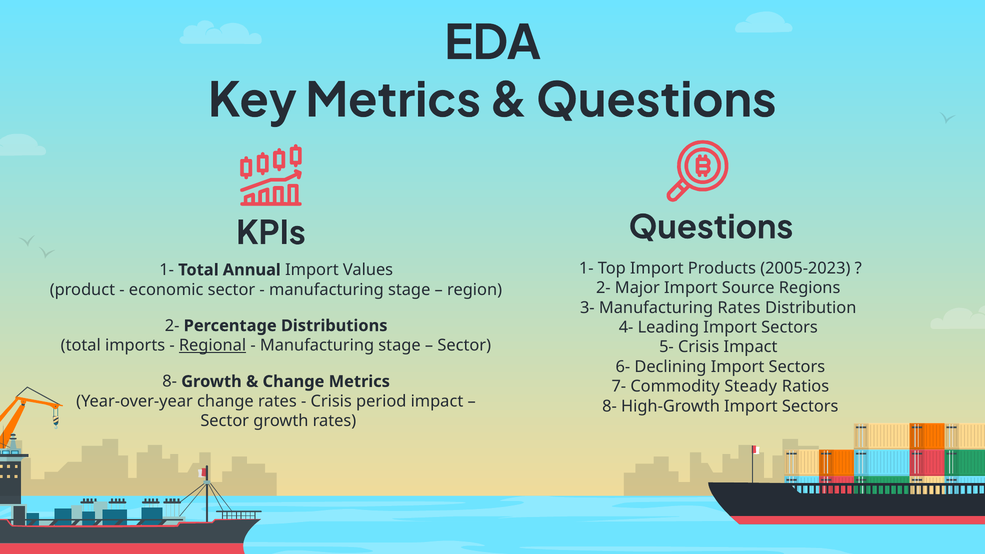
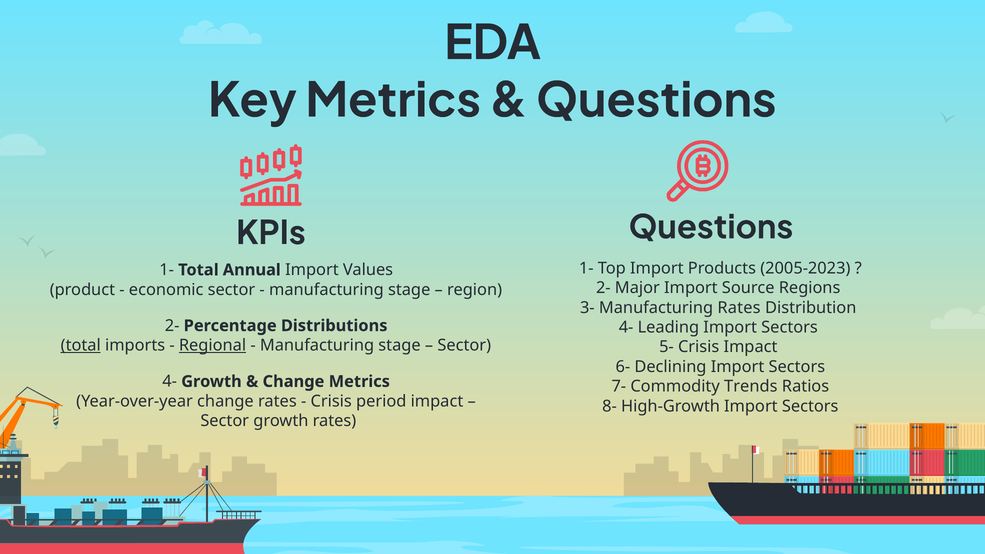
total at (81, 345) underline: none -> present
8- at (170, 382): 8- -> 4-
Steady: Steady -> Trends
